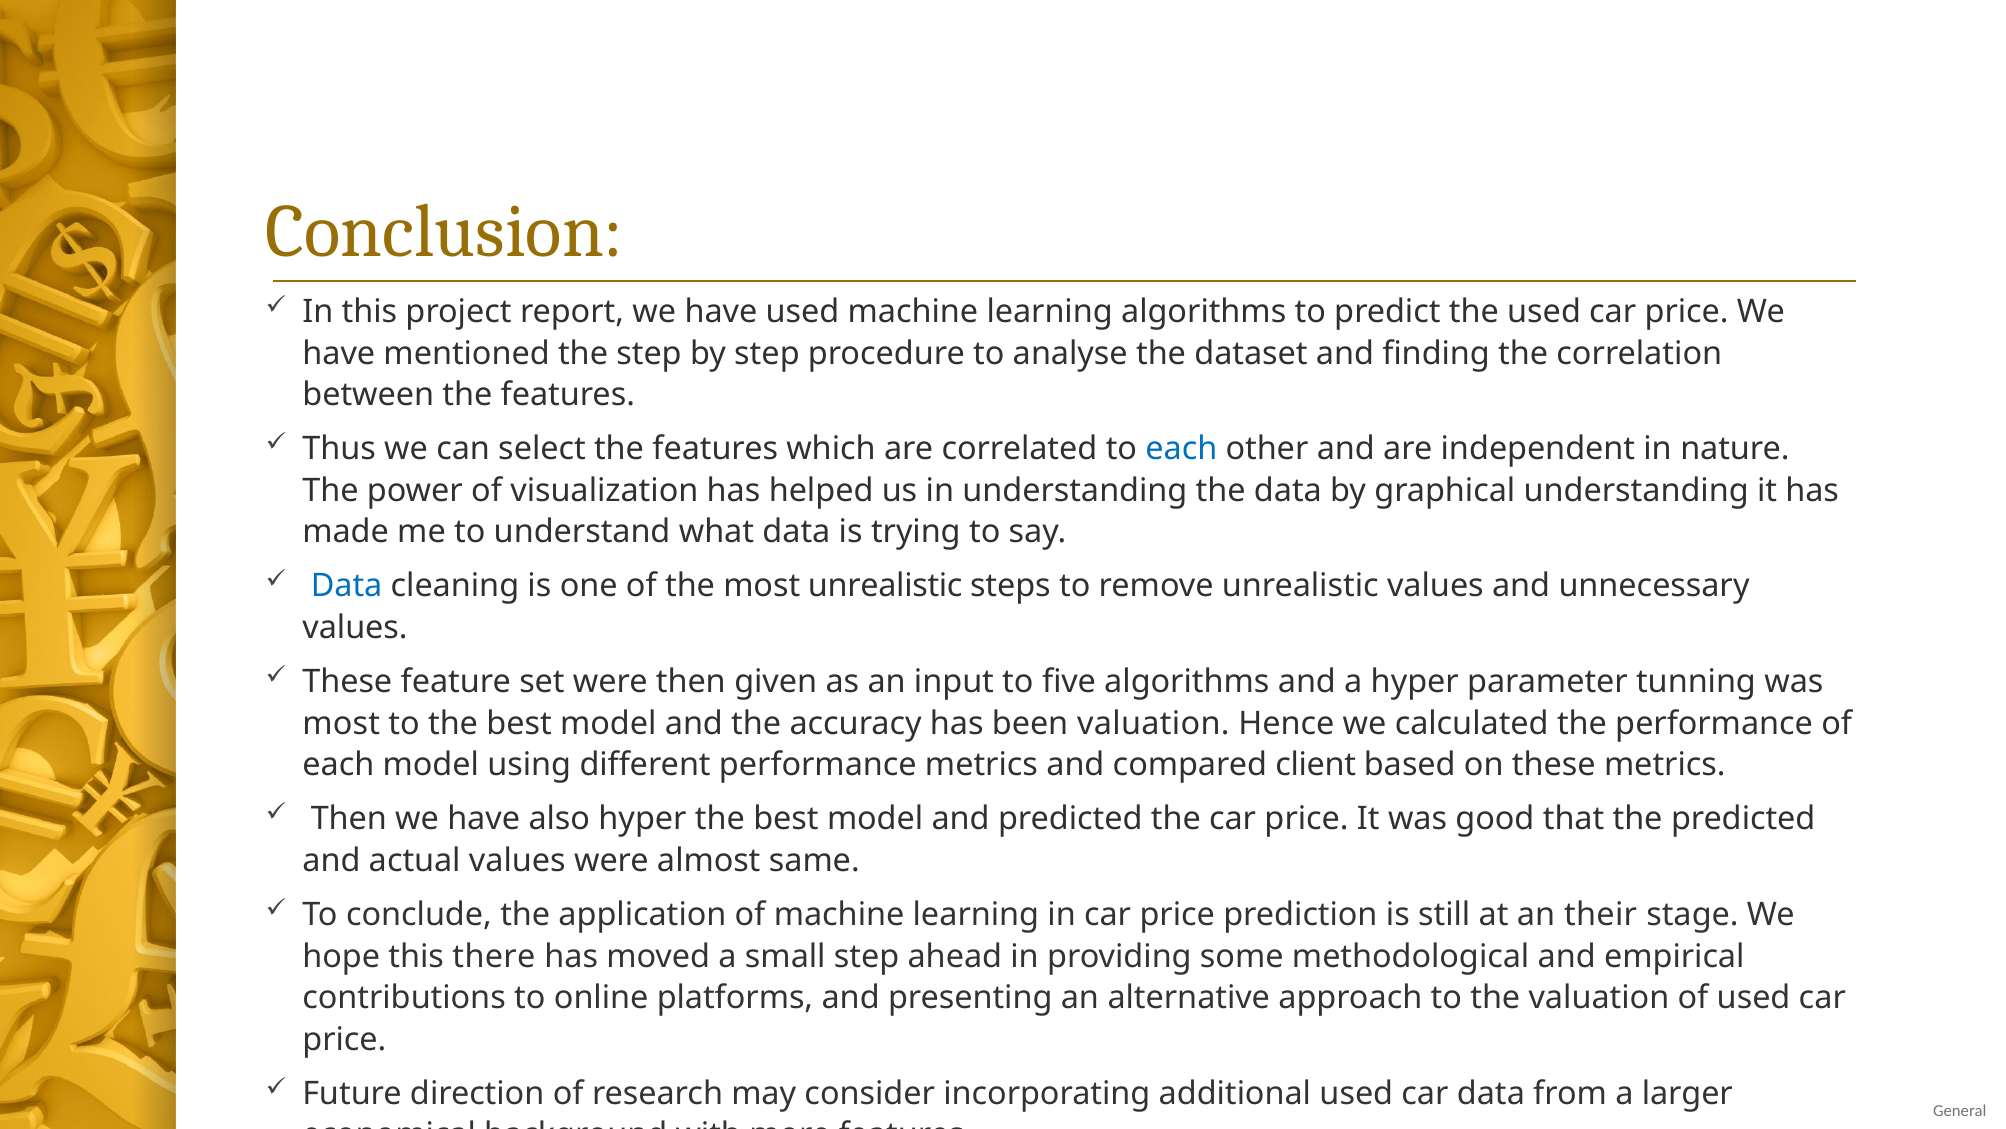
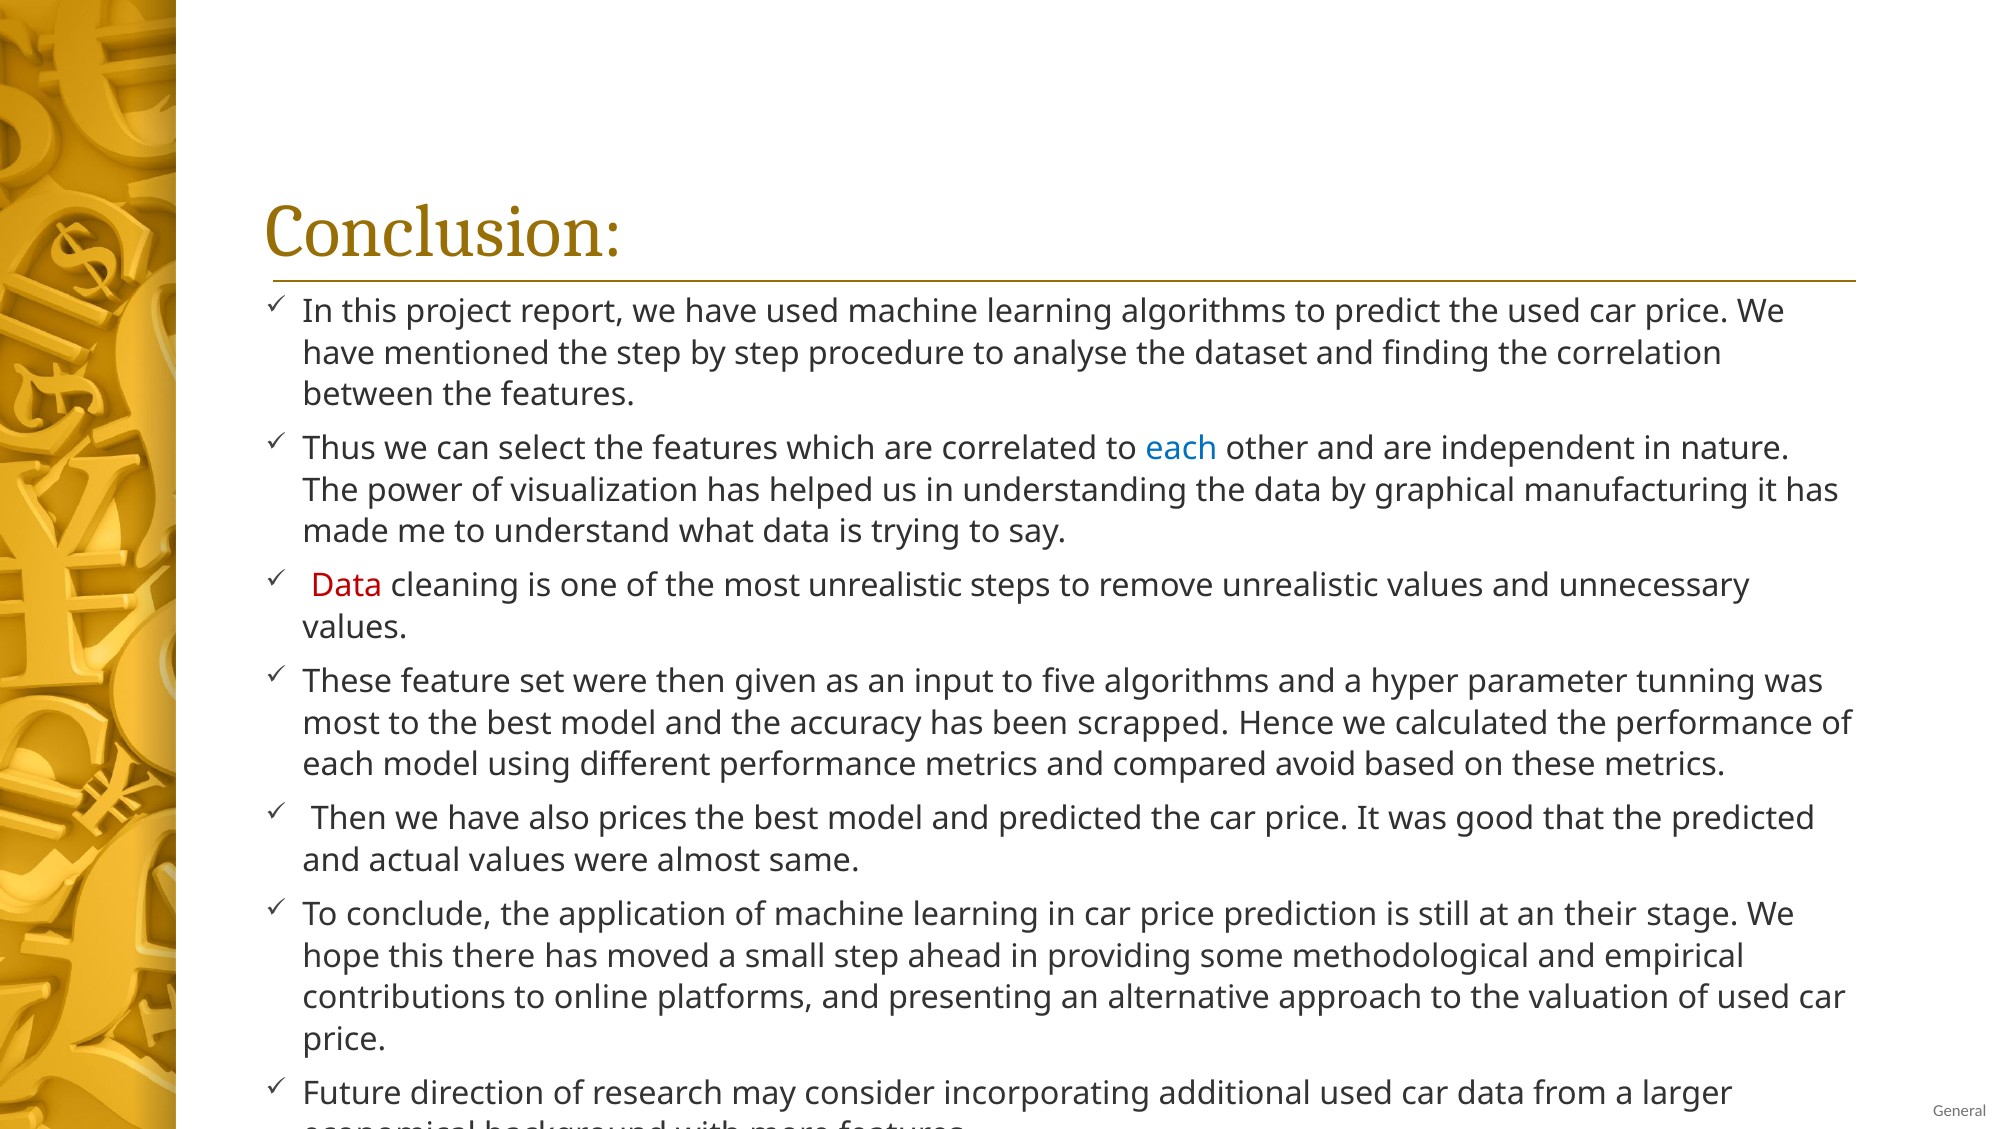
graphical understanding: understanding -> manufacturing
Data at (347, 586) colour: blue -> red
been valuation: valuation -> scrapped
client: client -> avoid
also hyper: hyper -> prices
